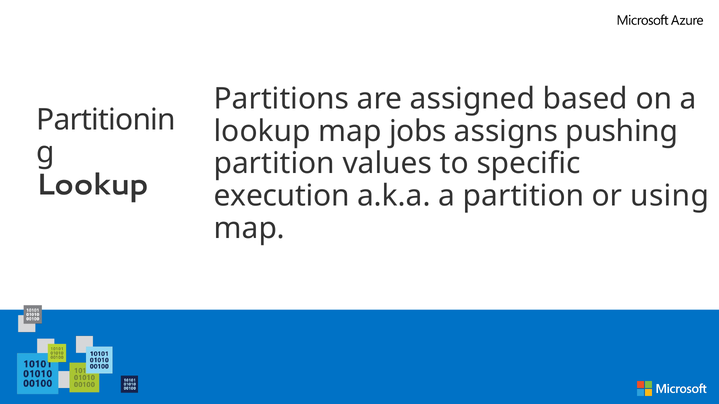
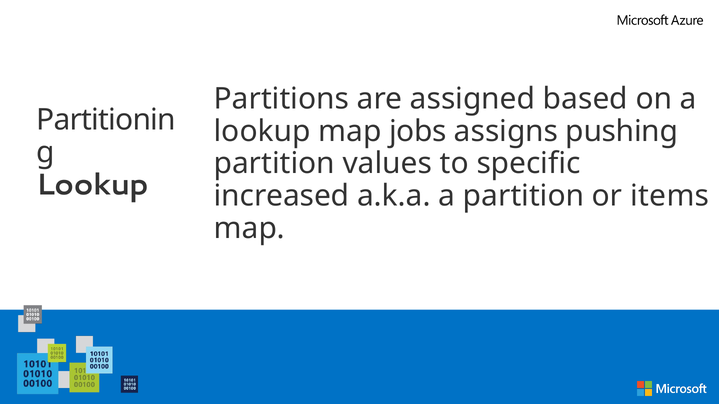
execution: execution -> increased
using: using -> items
